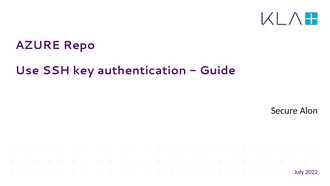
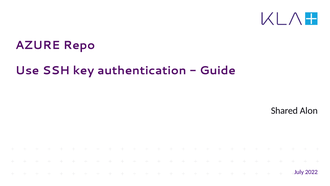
Secure: Secure -> Shared
